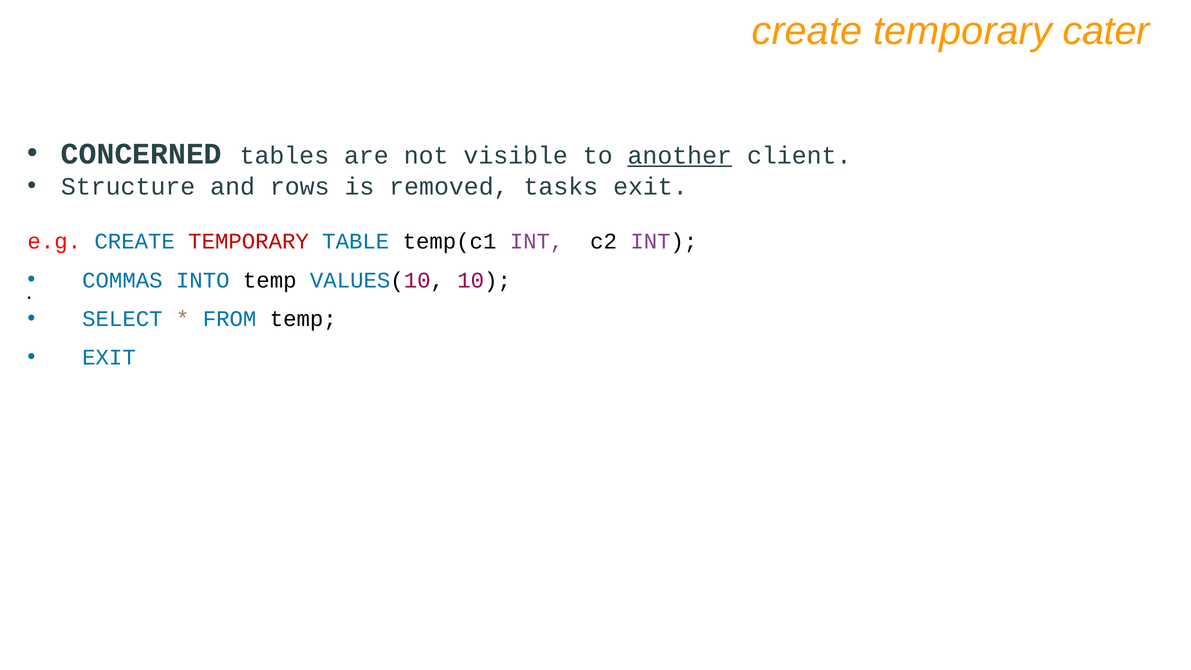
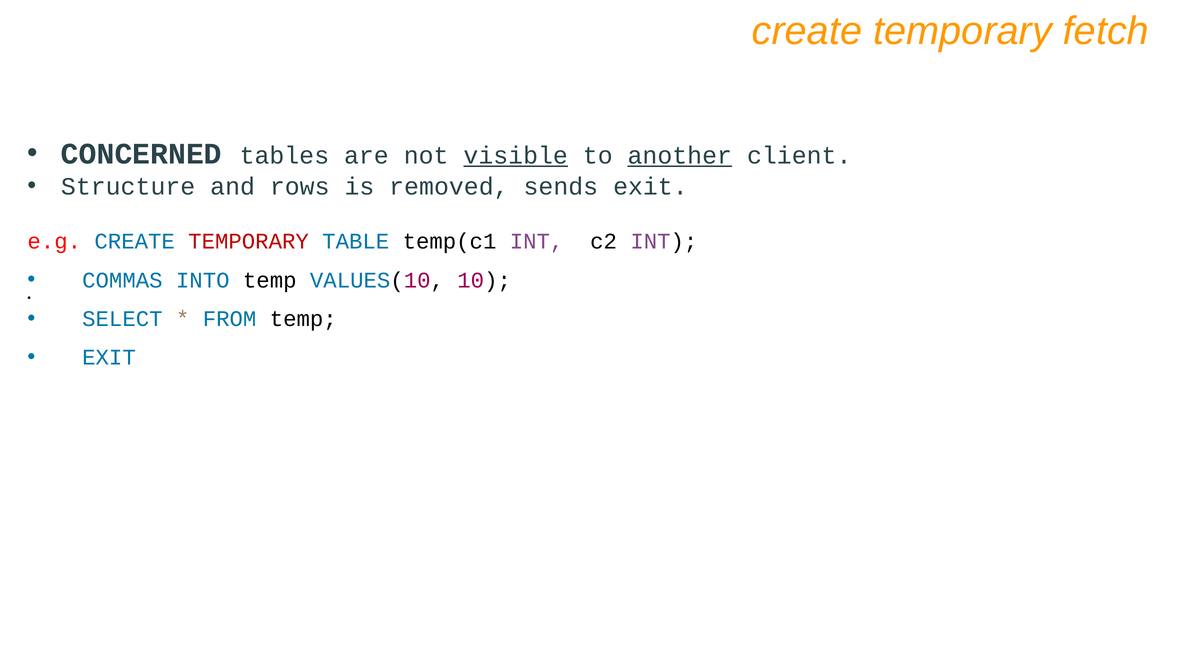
cater: cater -> fetch
visible underline: none -> present
tasks: tasks -> sends
